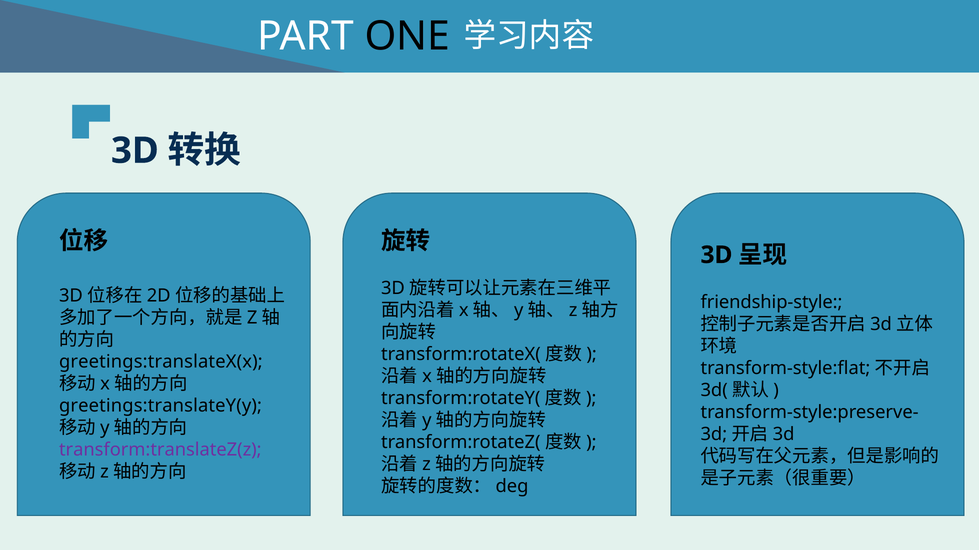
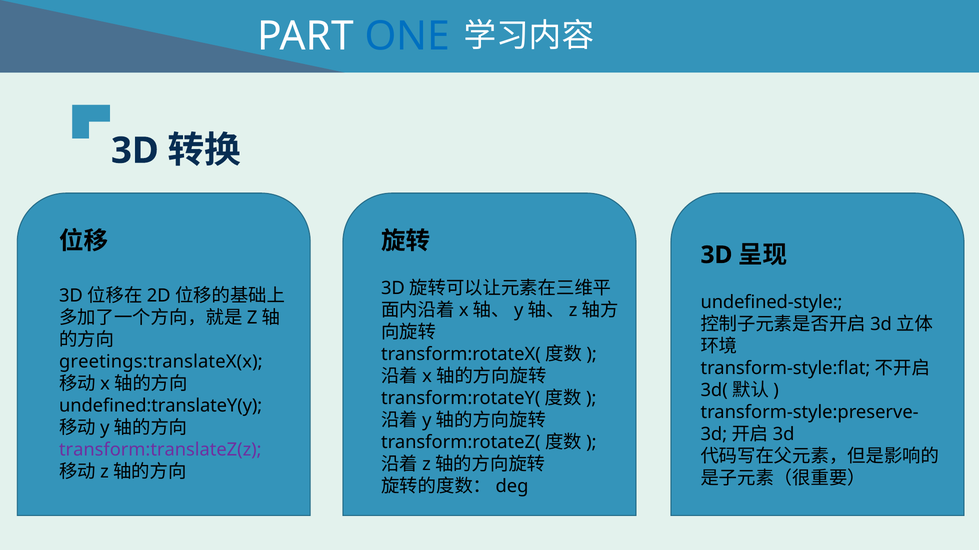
ONE colour: black -> blue
friendship-style: friendship-style -> undefined-style
greetings:translateY(y: greetings:translateY(y -> undefined:translateY(y
